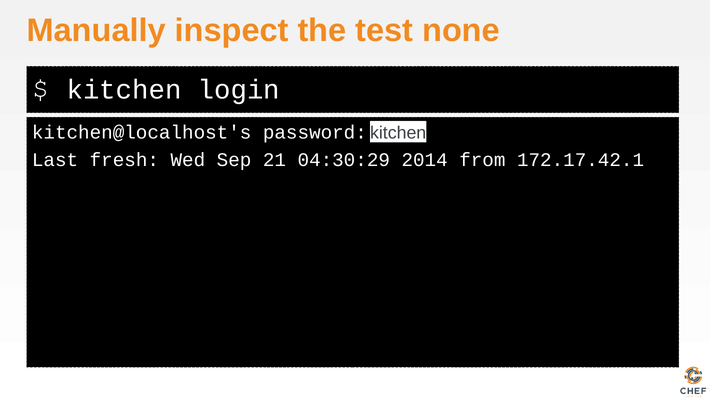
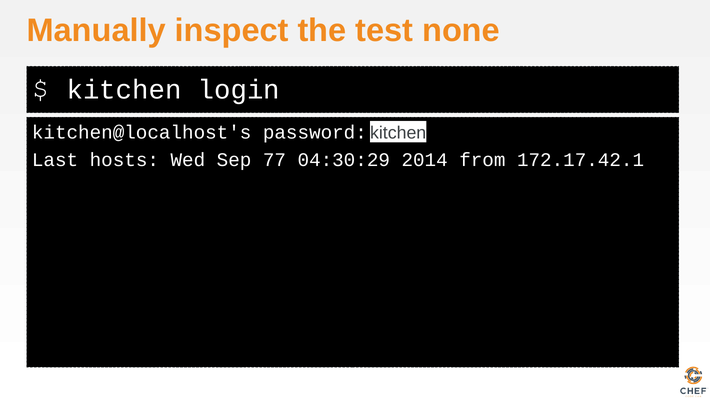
fresh: fresh -> hosts
21: 21 -> 77
